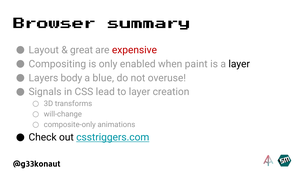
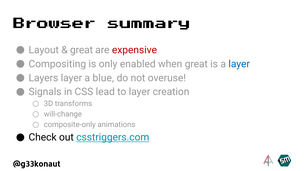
when paint: paint -> great
layer at (239, 64) colour: black -> blue
Layers body: body -> layer
